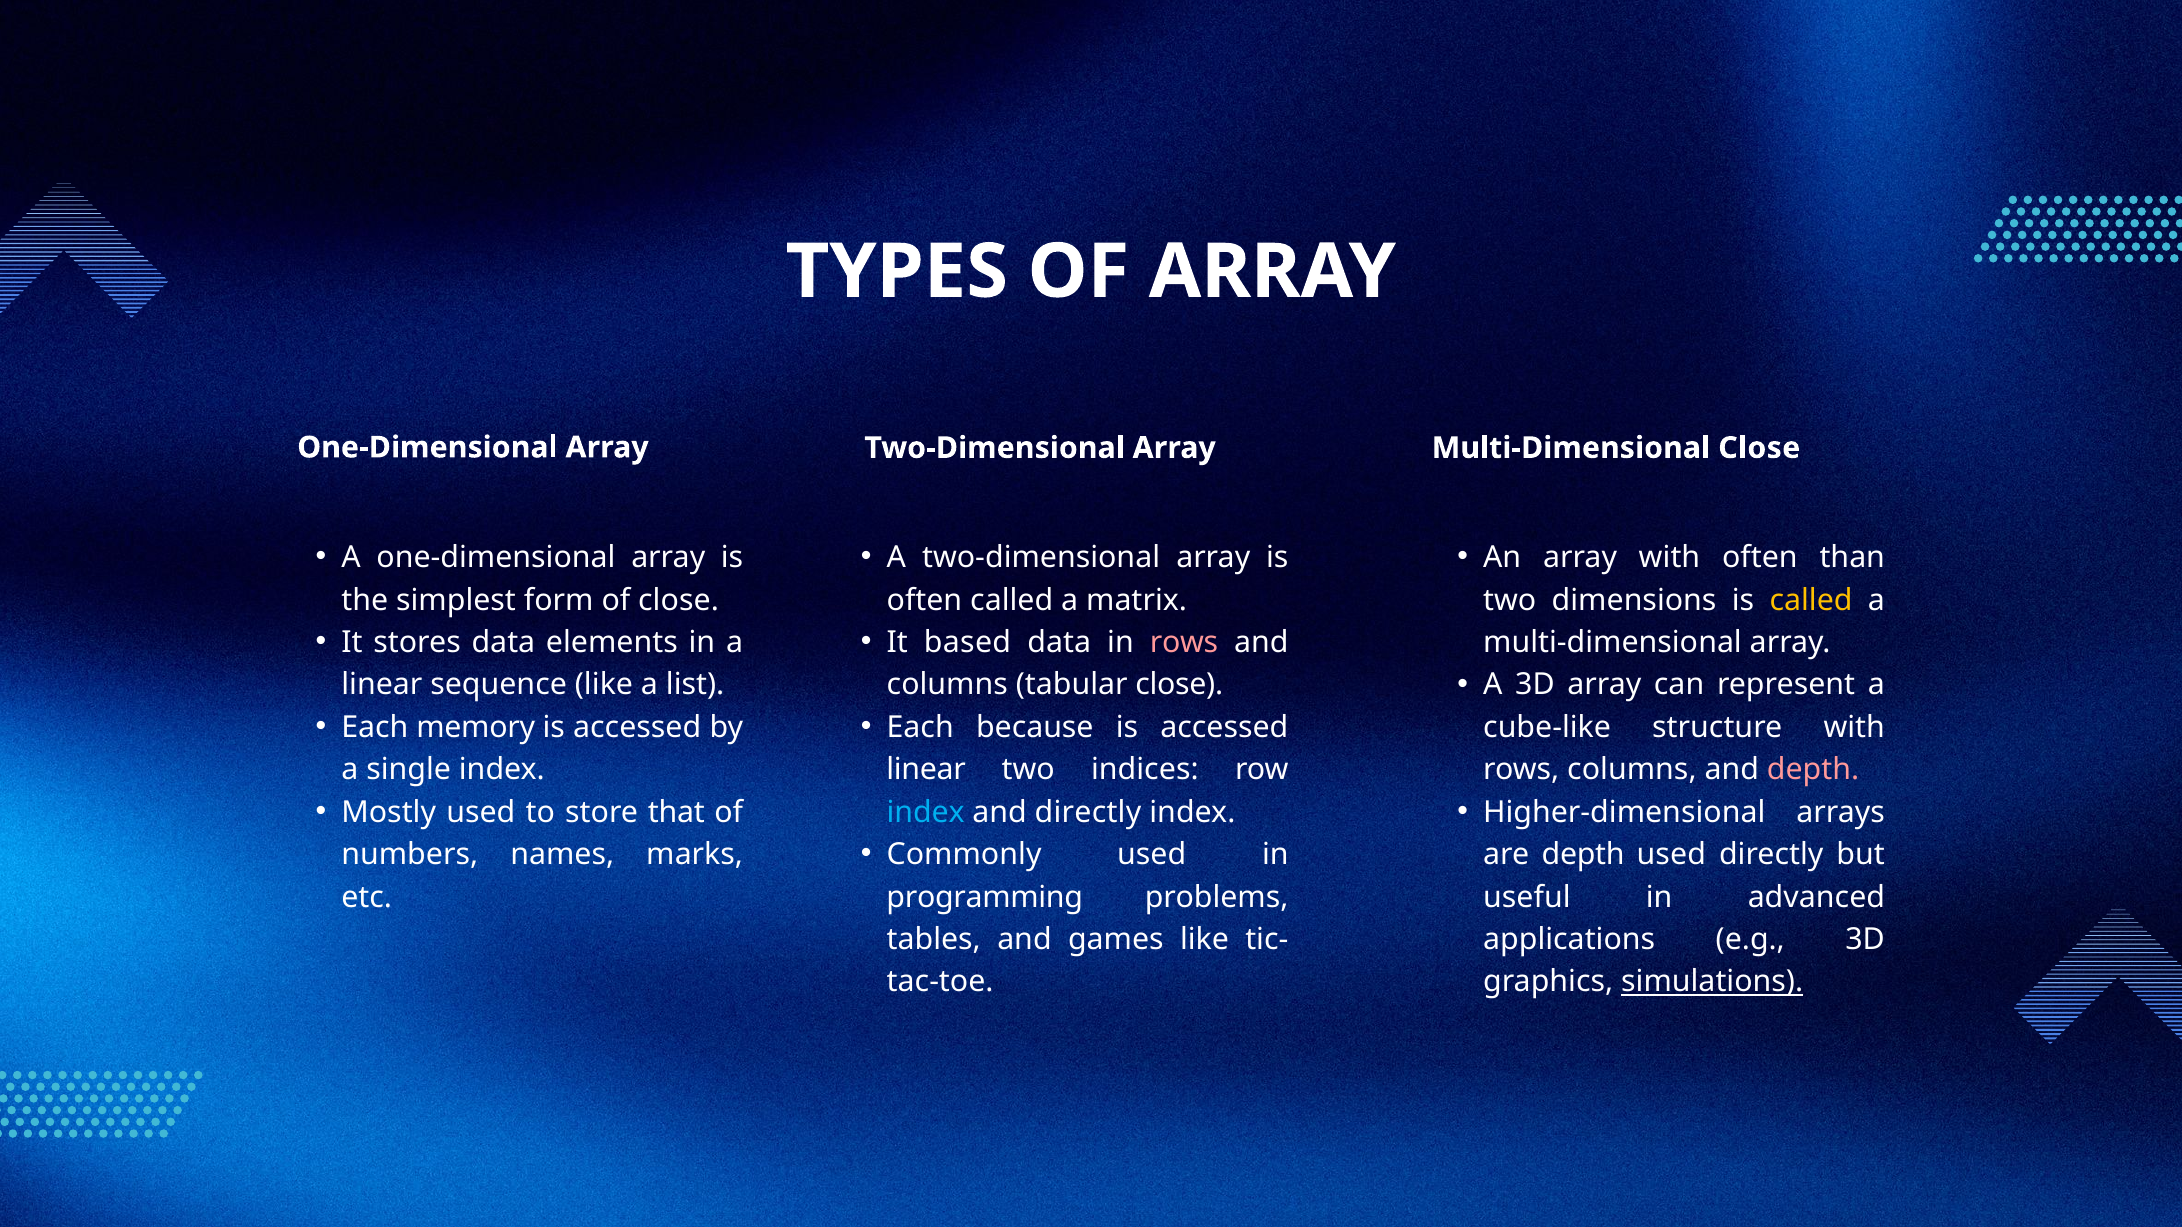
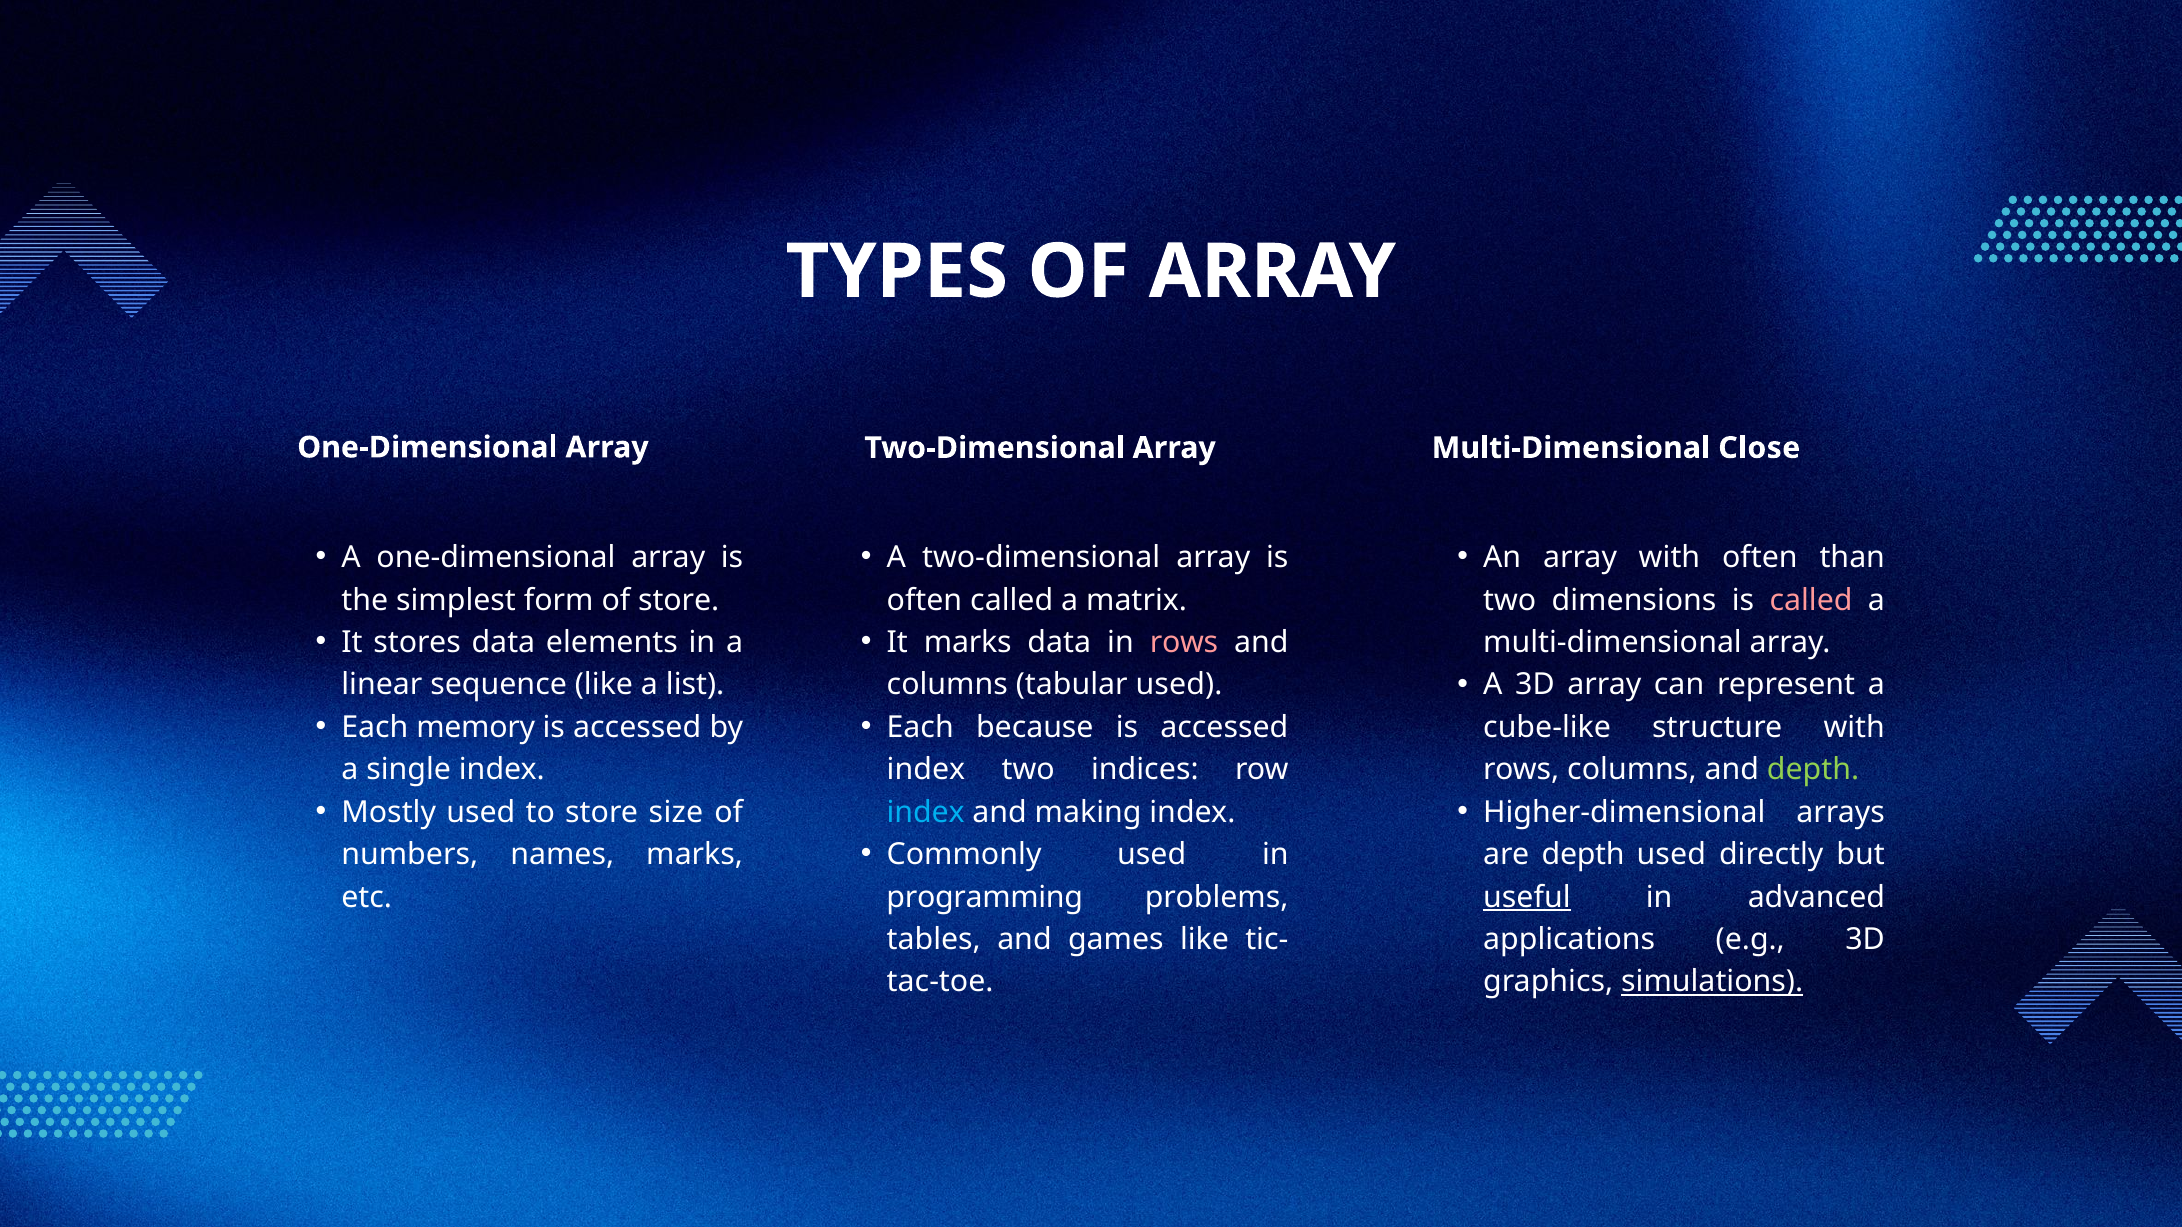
of close: close -> store
called at (1811, 600) colour: yellow -> pink
It based: based -> marks
tabular close: close -> used
linear at (926, 770): linear -> index
depth at (1813, 770) colour: pink -> light green
that: that -> size
and directly: directly -> making
useful underline: none -> present
